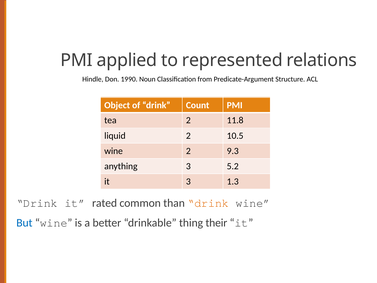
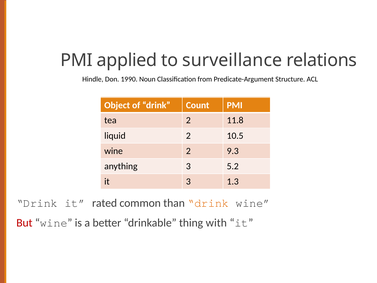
represented: represented -> surveillance
But colour: blue -> red
their: their -> with
